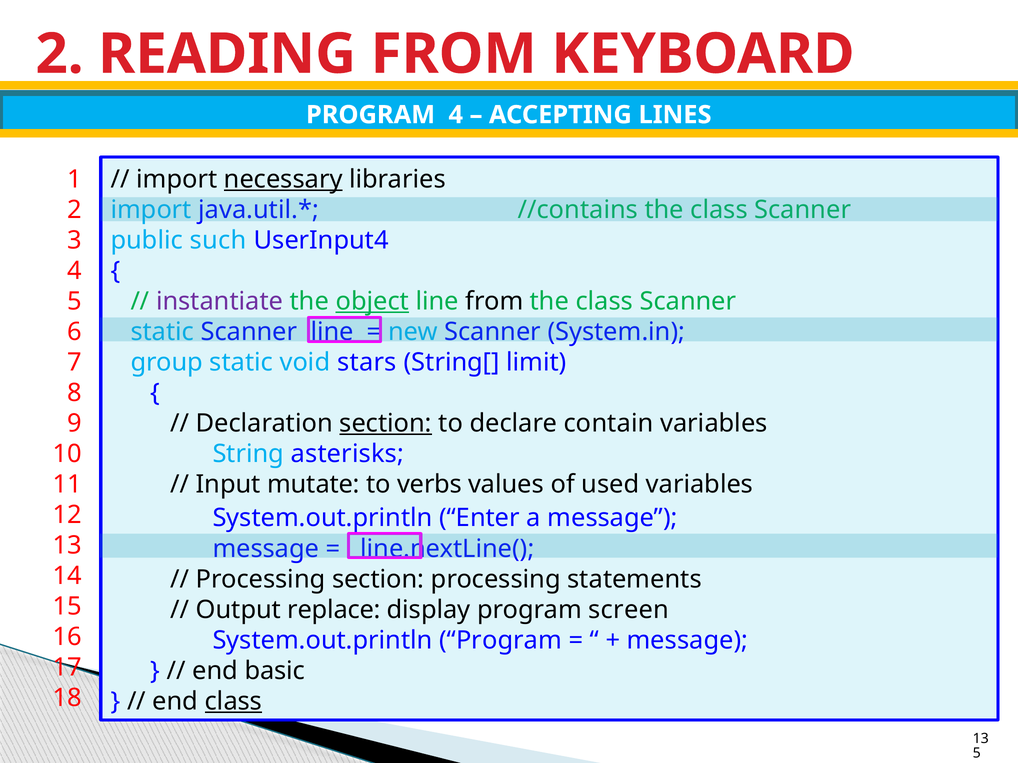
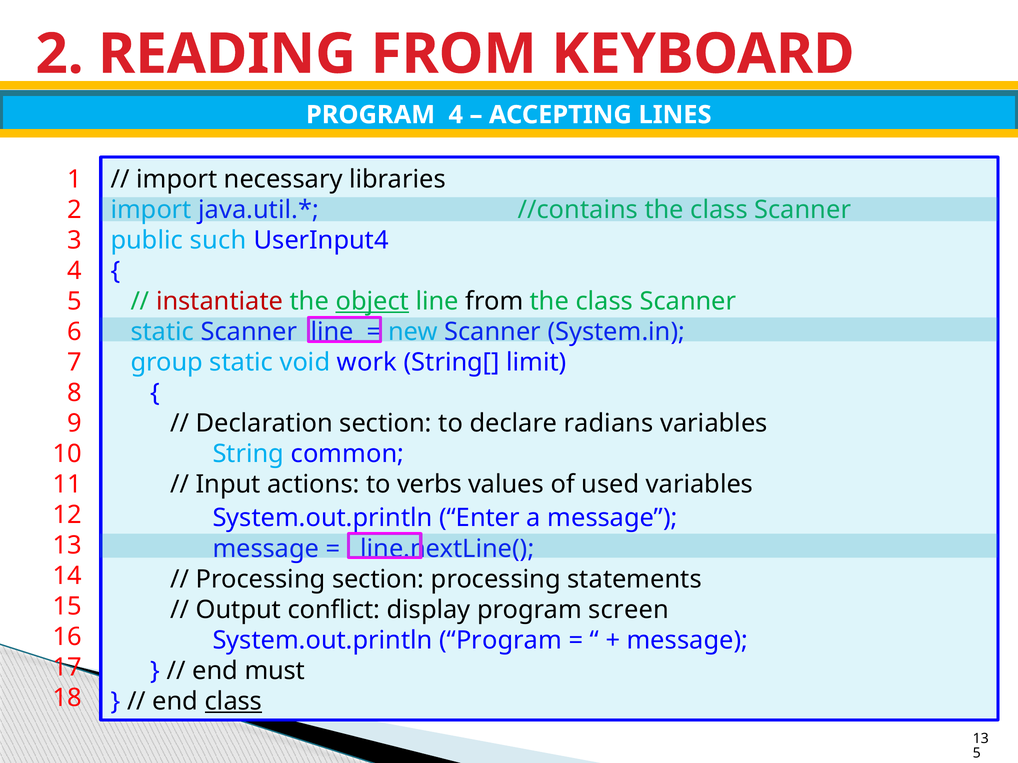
necessary underline: present -> none
instantiate colour: purple -> red
stars: stars -> work
section at (386, 424) underline: present -> none
contain: contain -> radians
asterisks: asterisks -> common
mutate: mutate -> actions
replace: replace -> conflict
basic: basic -> must
